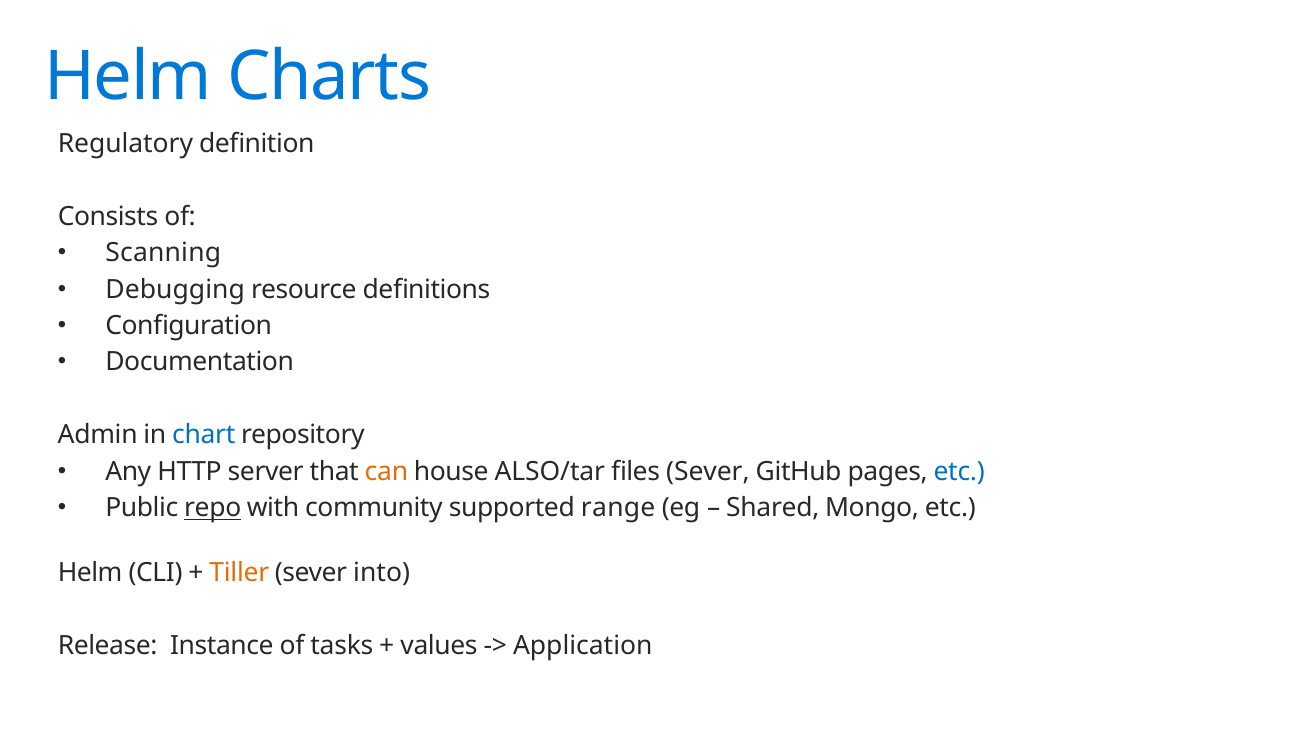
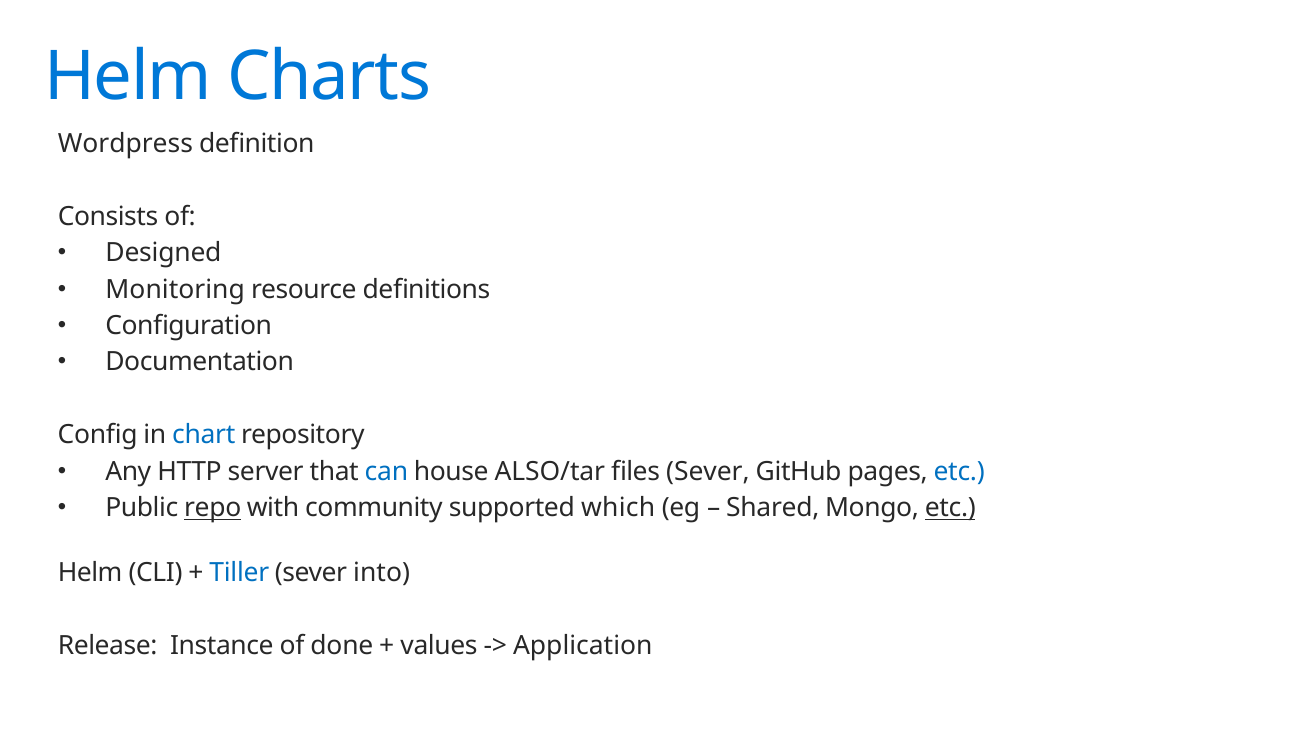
Regulatory: Regulatory -> Wordpress
Scanning: Scanning -> Designed
Debugging: Debugging -> Monitoring
Admin: Admin -> Config
can colour: orange -> blue
range: range -> which
etc at (950, 509) underline: none -> present
Tiller colour: orange -> blue
tasks: tasks -> done
